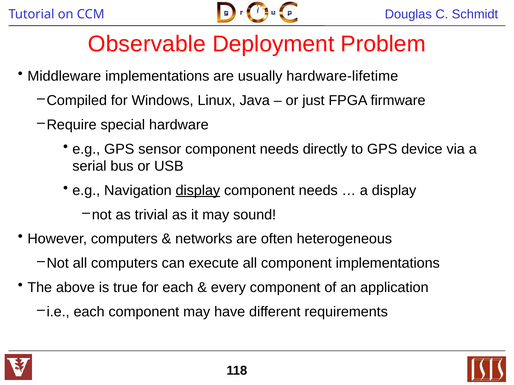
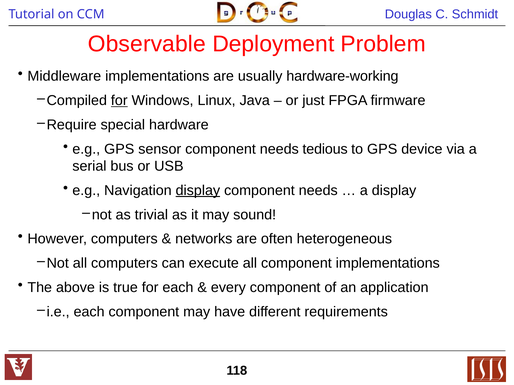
hardware-lifetime: hardware-lifetime -> hardware-working
for at (119, 101) underline: none -> present
directly: directly -> tedious
